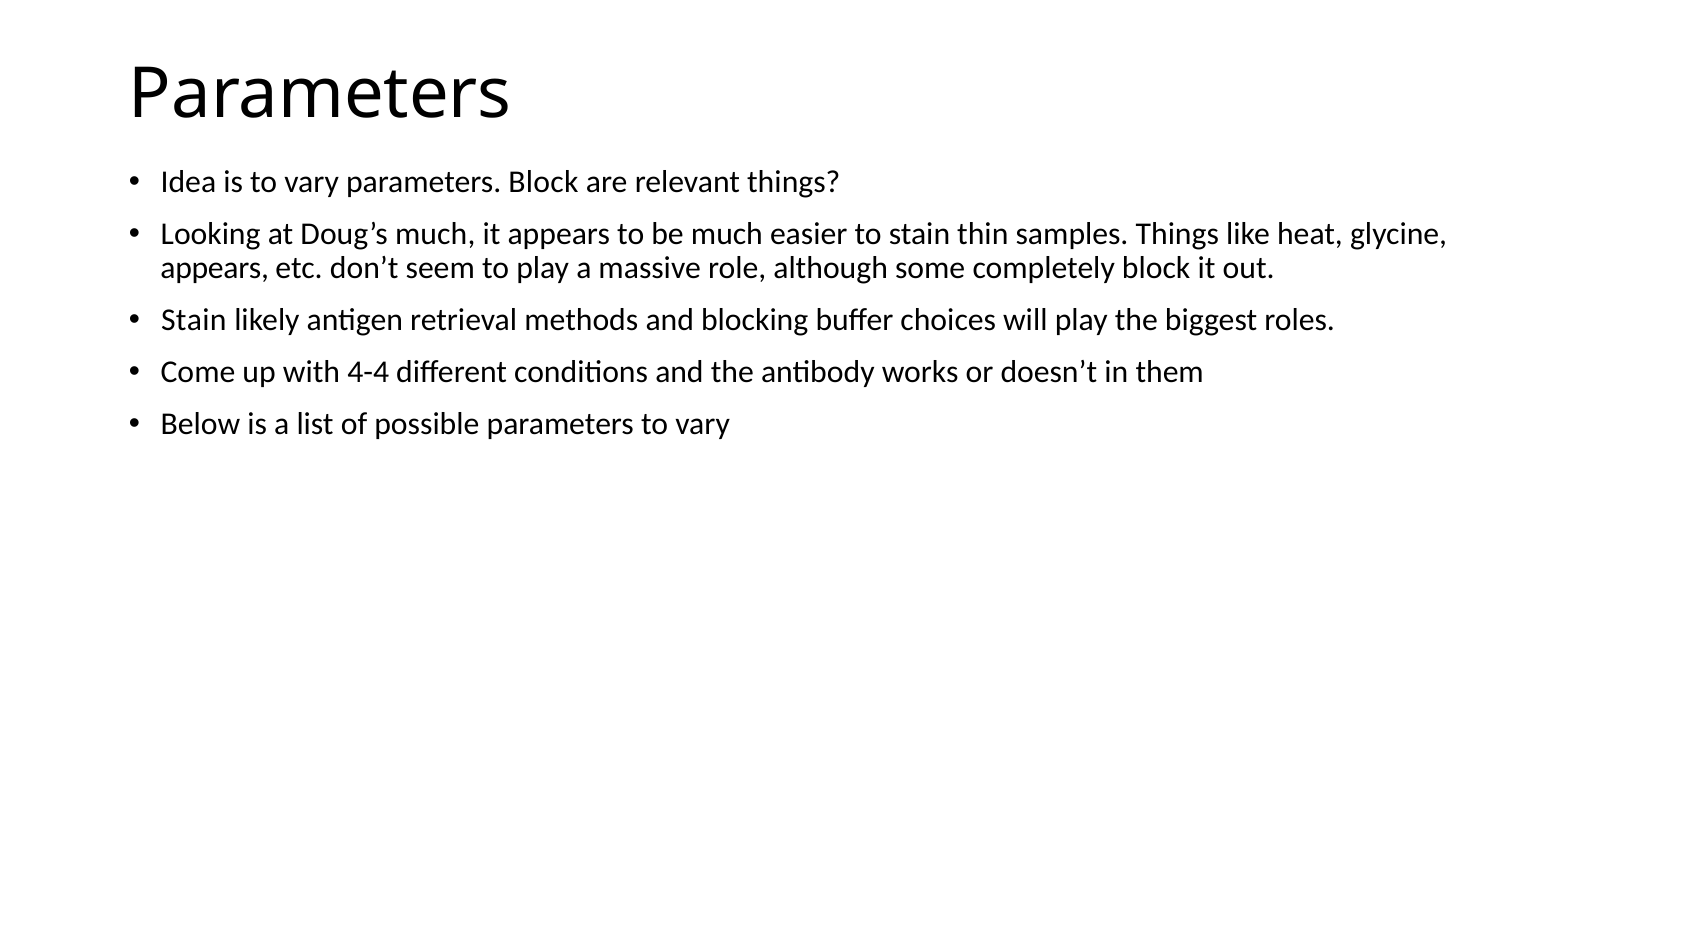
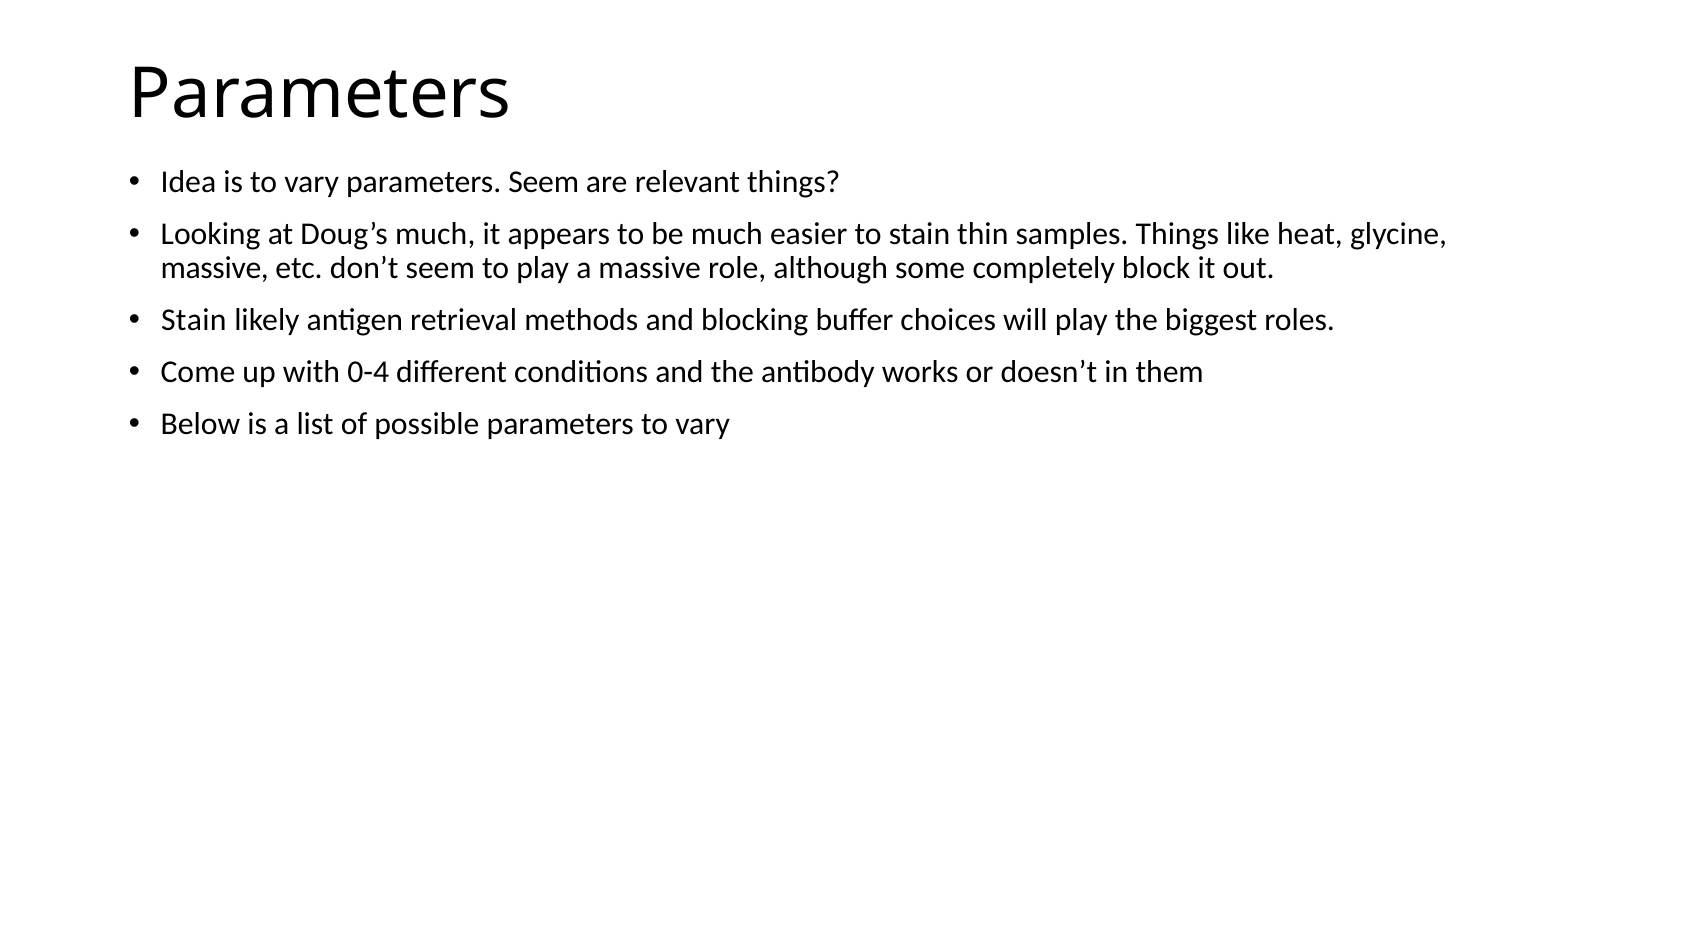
parameters Block: Block -> Seem
appears at (215, 269): appears -> massive
4-4: 4-4 -> 0-4
